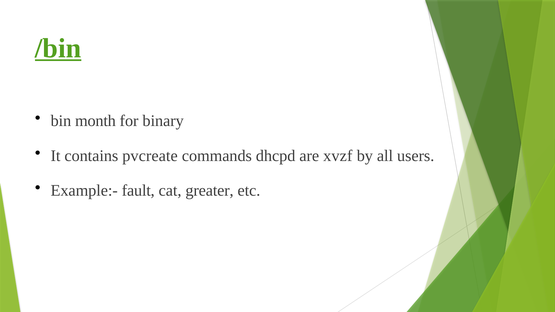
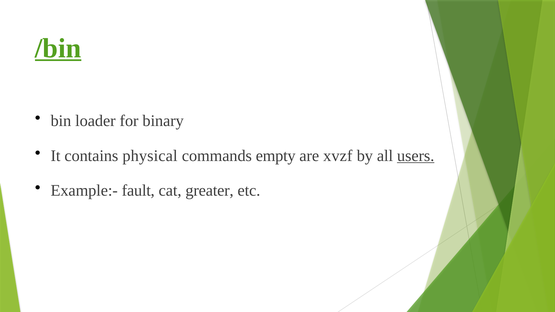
month: month -> loader
pvcreate: pvcreate -> physical
dhcpd: dhcpd -> empty
users underline: none -> present
